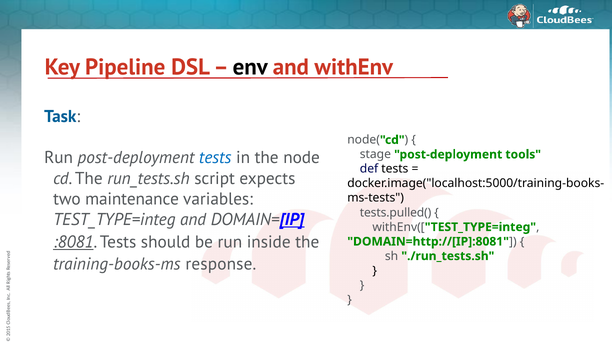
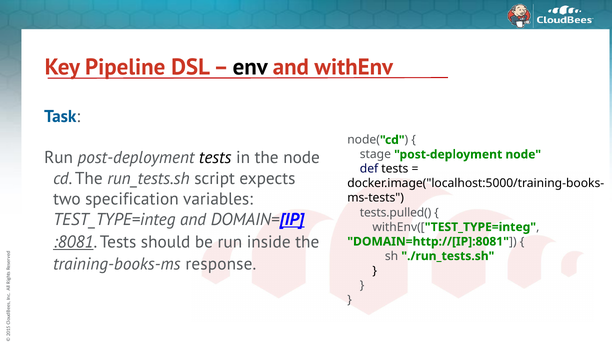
tests at (215, 158) colour: blue -> black
post-deployment tools: tools -> node
maintenance: maintenance -> specification
